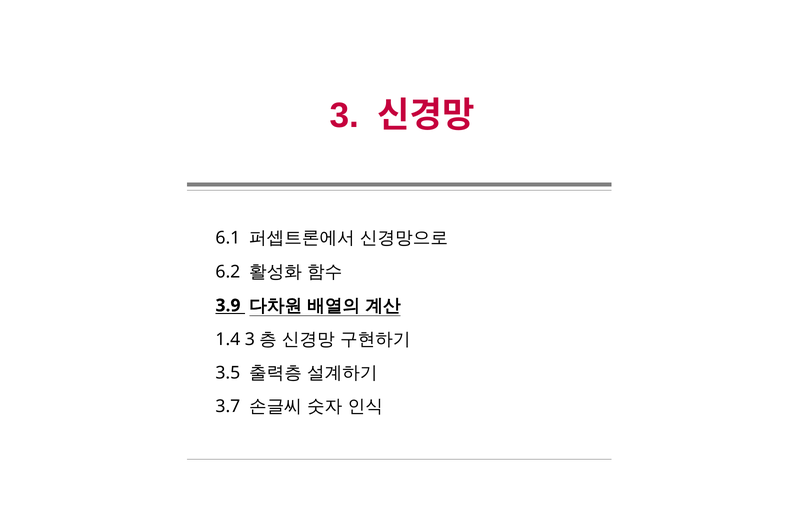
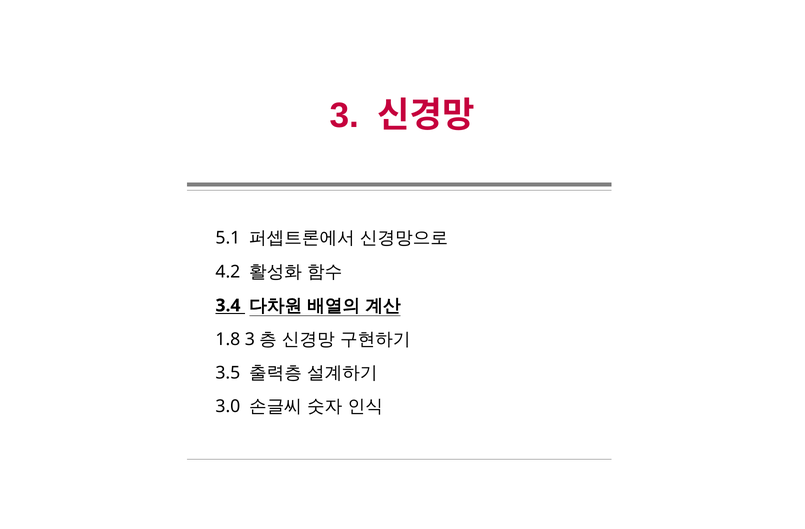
6.1: 6.1 -> 5.1
6.2: 6.2 -> 4.2
3.9: 3.9 -> 3.4
1.4: 1.4 -> 1.8
3.7: 3.7 -> 3.0
